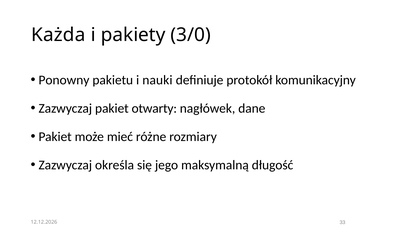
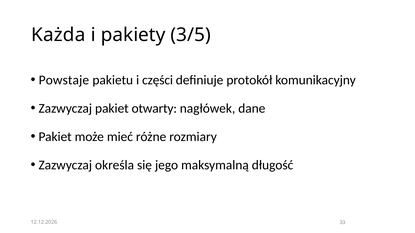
3/0: 3/0 -> 3/5
Ponowny: Ponowny -> Powstaje
nauki: nauki -> części
